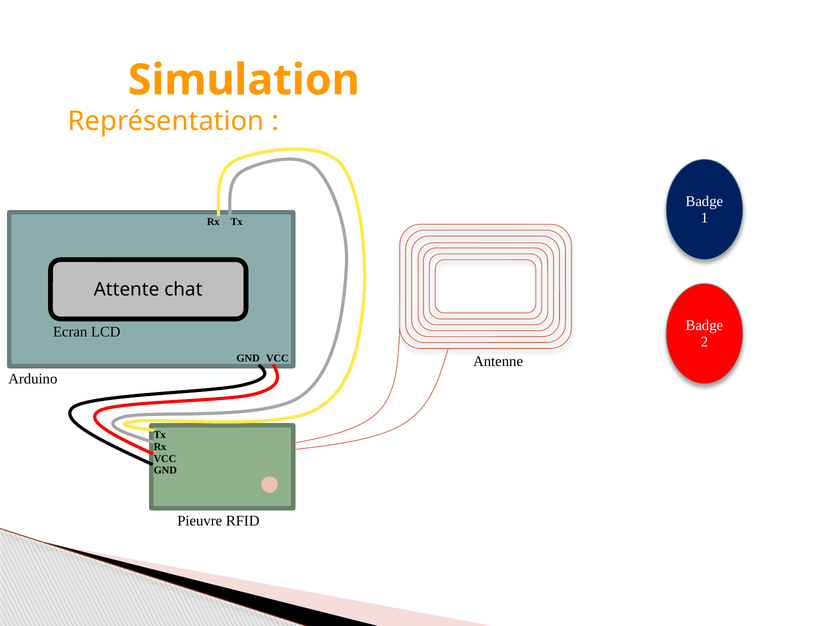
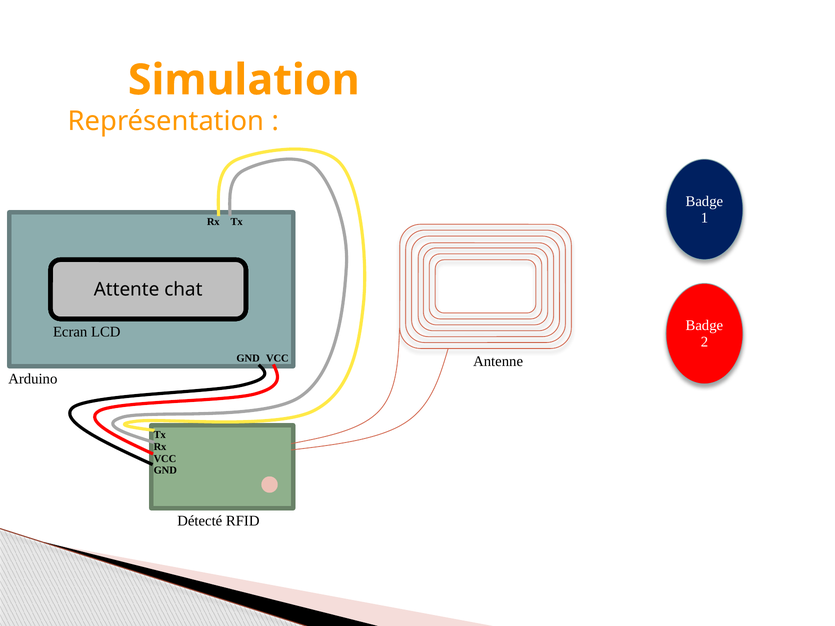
Pieuvre at (200, 521): Pieuvre -> Détecté
